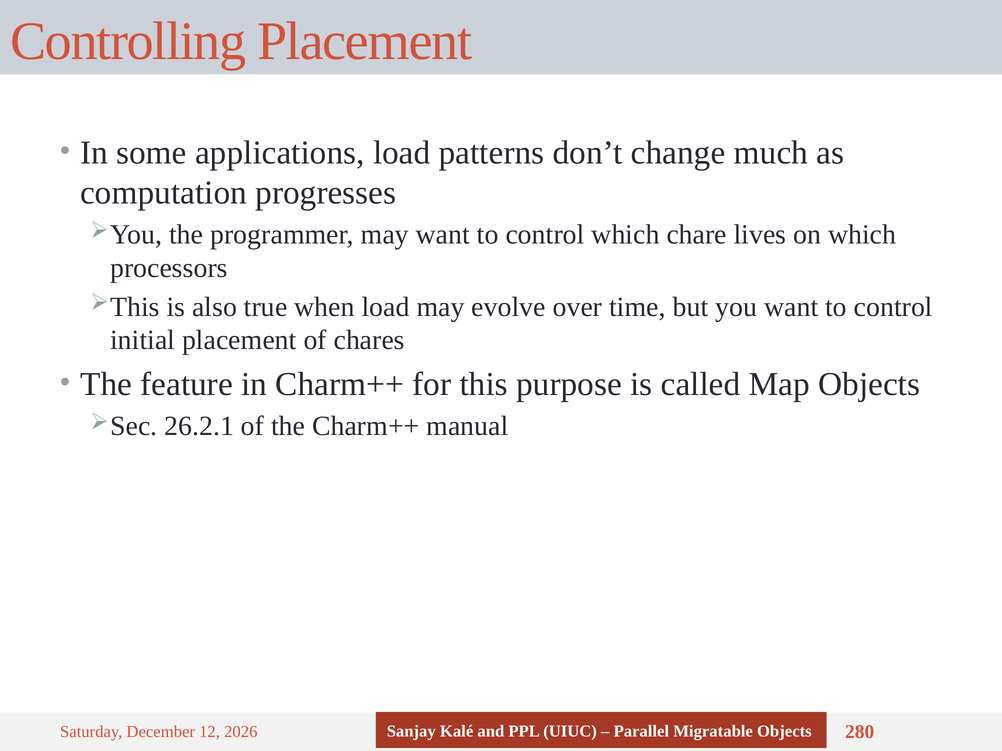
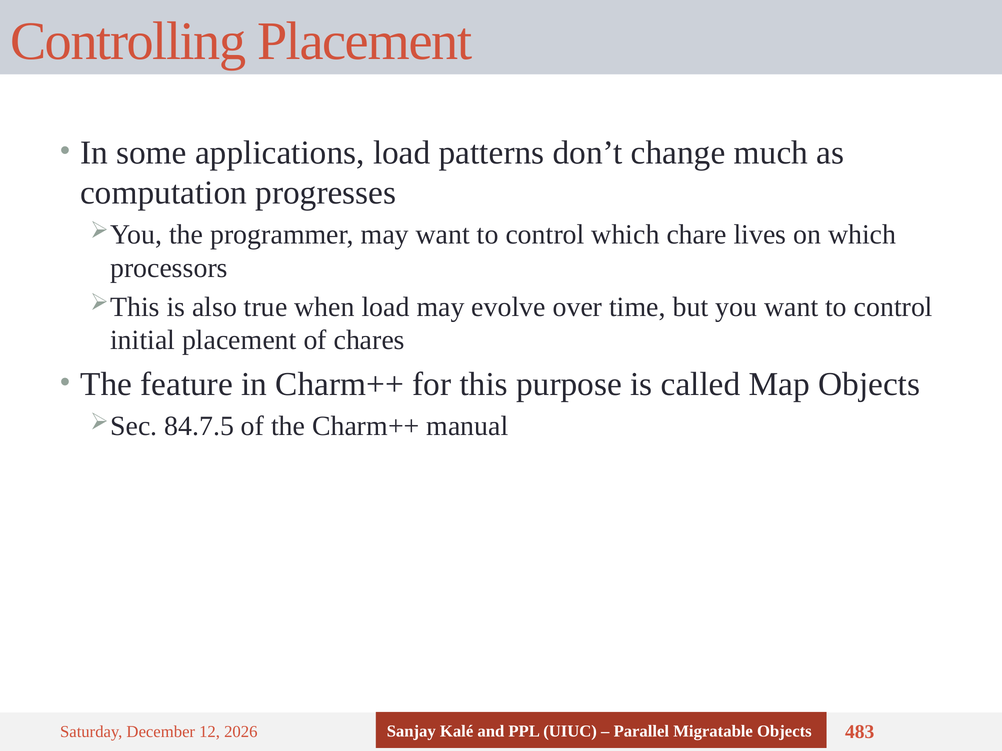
26.2.1: 26.2.1 -> 84.7.5
280: 280 -> 483
